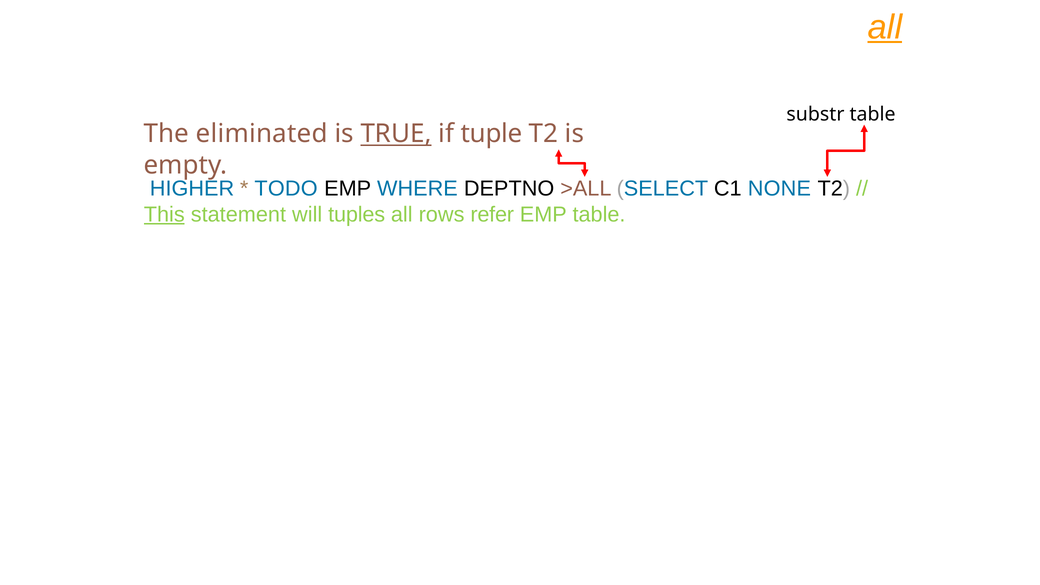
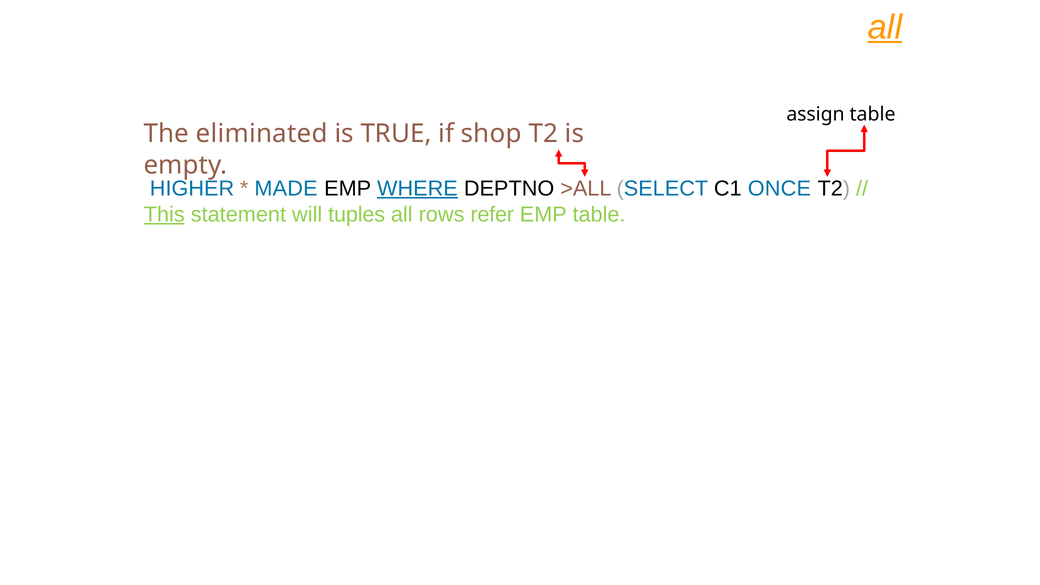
substr: substr -> assign
TRUE underline: present -> none
tuple: tuple -> shop
TODO: TODO -> MADE
WHERE underline: none -> present
NONE: NONE -> ONCE
